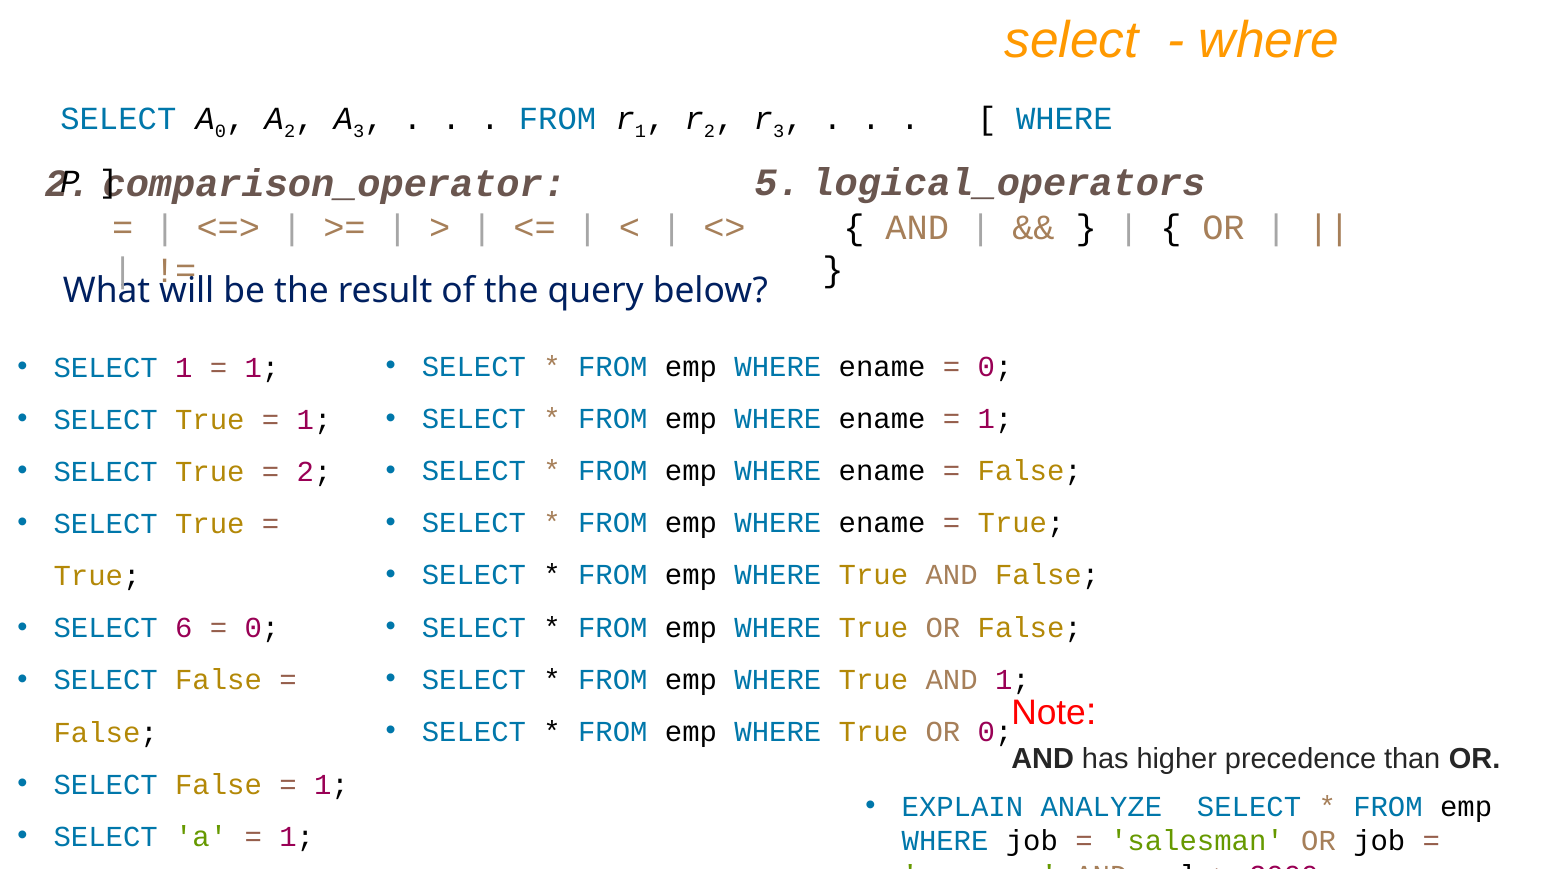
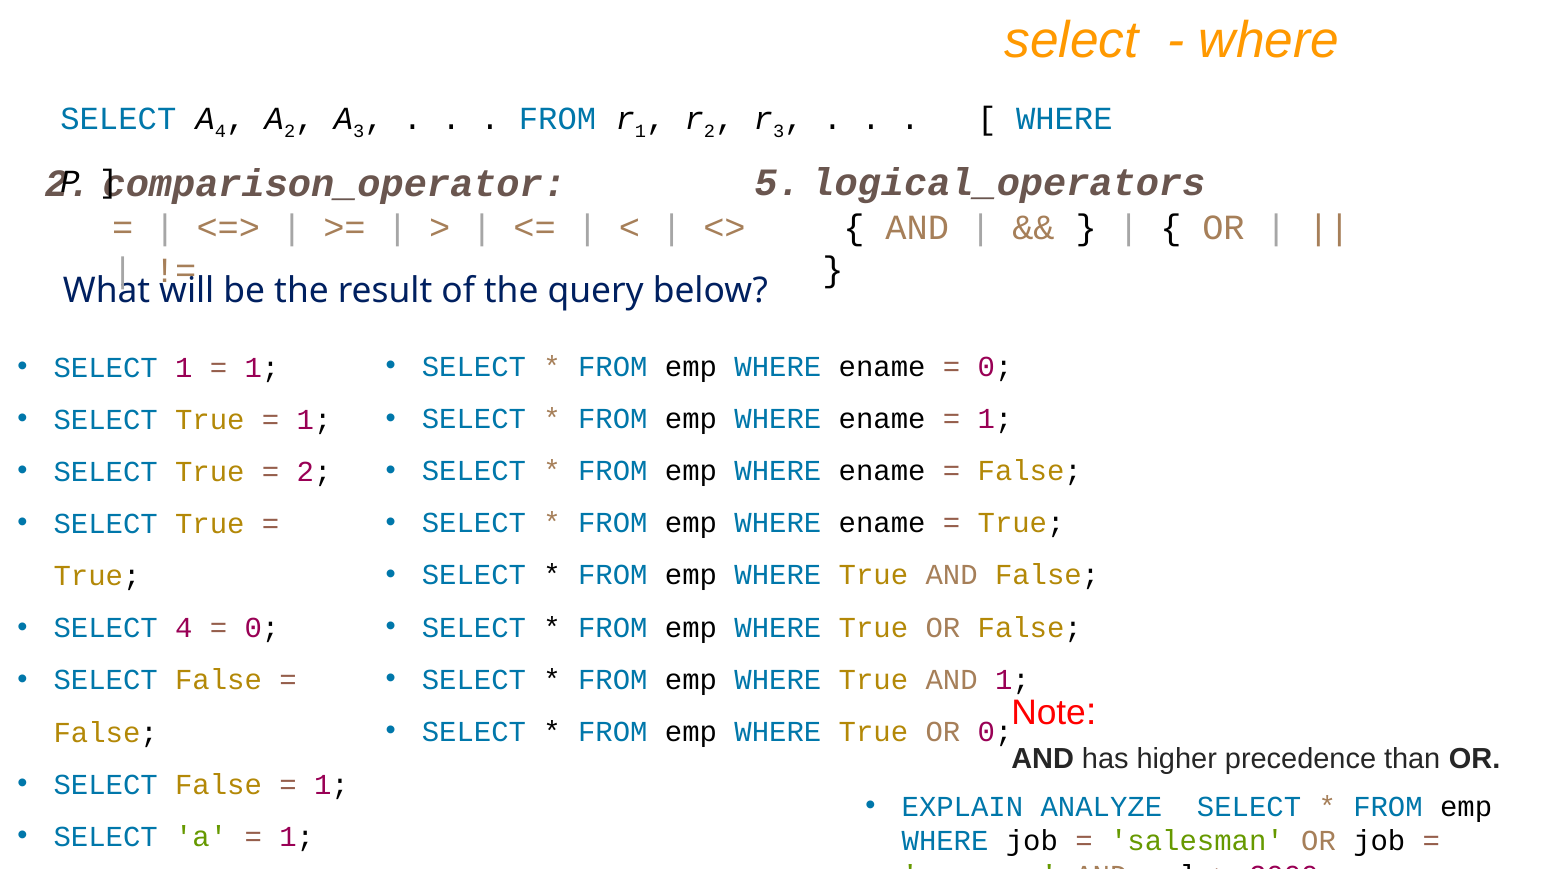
A 0: 0 -> 4
SELECT 6: 6 -> 4
